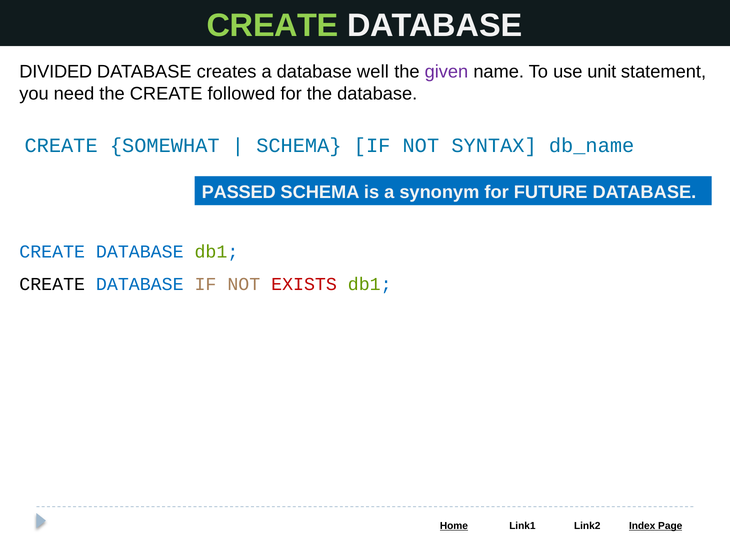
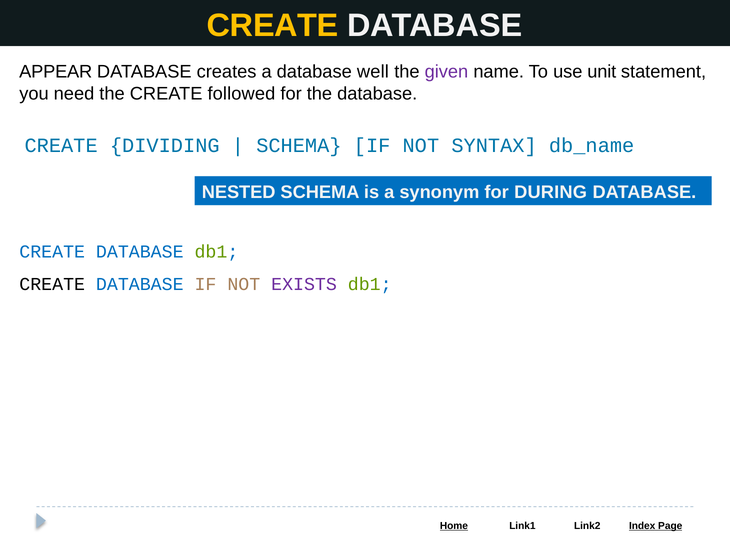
CREATE at (273, 25) colour: light green -> yellow
DIVIDED: DIVIDED -> APPEAR
SOMEWHAT: SOMEWHAT -> DIVIDING
PASSED: PASSED -> NESTED
FUTURE: FUTURE -> DURING
EXISTS colour: red -> purple
